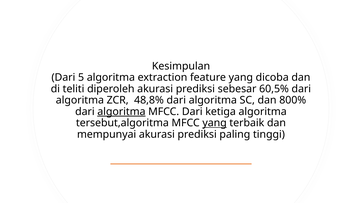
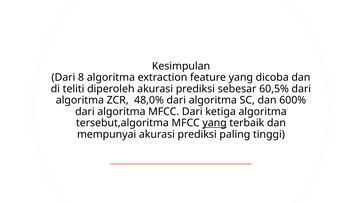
5: 5 -> 8
48,8%: 48,8% -> 48,0%
800%: 800% -> 600%
algoritma at (121, 112) underline: present -> none
